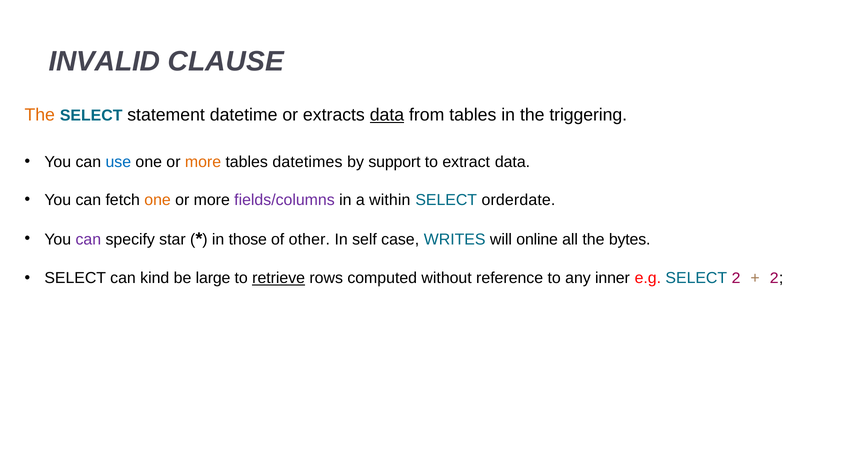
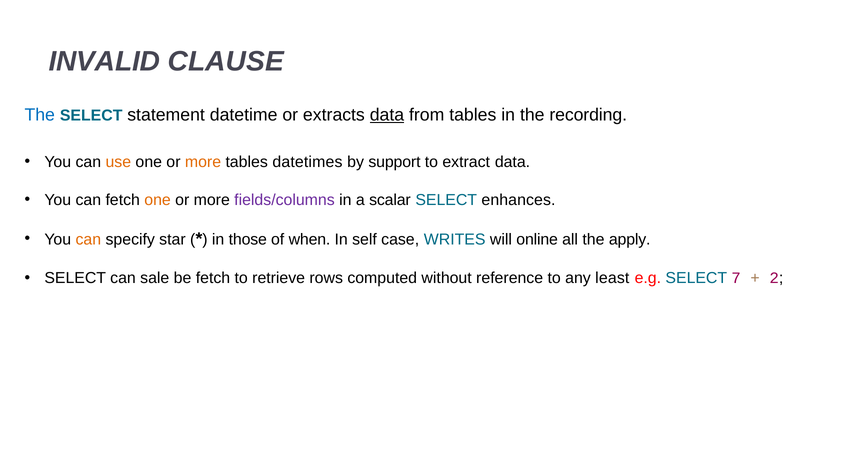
The at (40, 115) colour: orange -> blue
triggering: triggering -> recording
use colour: blue -> orange
within: within -> scalar
orderdate: orderdate -> enhances
can at (88, 240) colour: purple -> orange
other: other -> when
bytes: bytes -> apply
kind: kind -> sale
be large: large -> fetch
retrieve underline: present -> none
inner: inner -> least
SELECT 2: 2 -> 7
